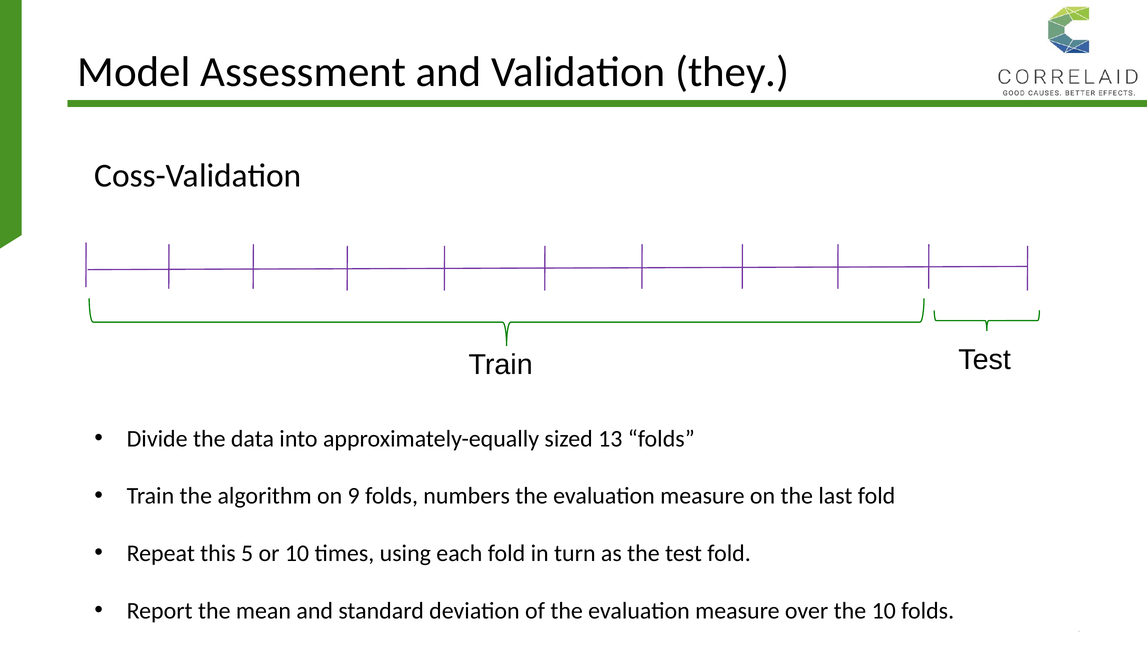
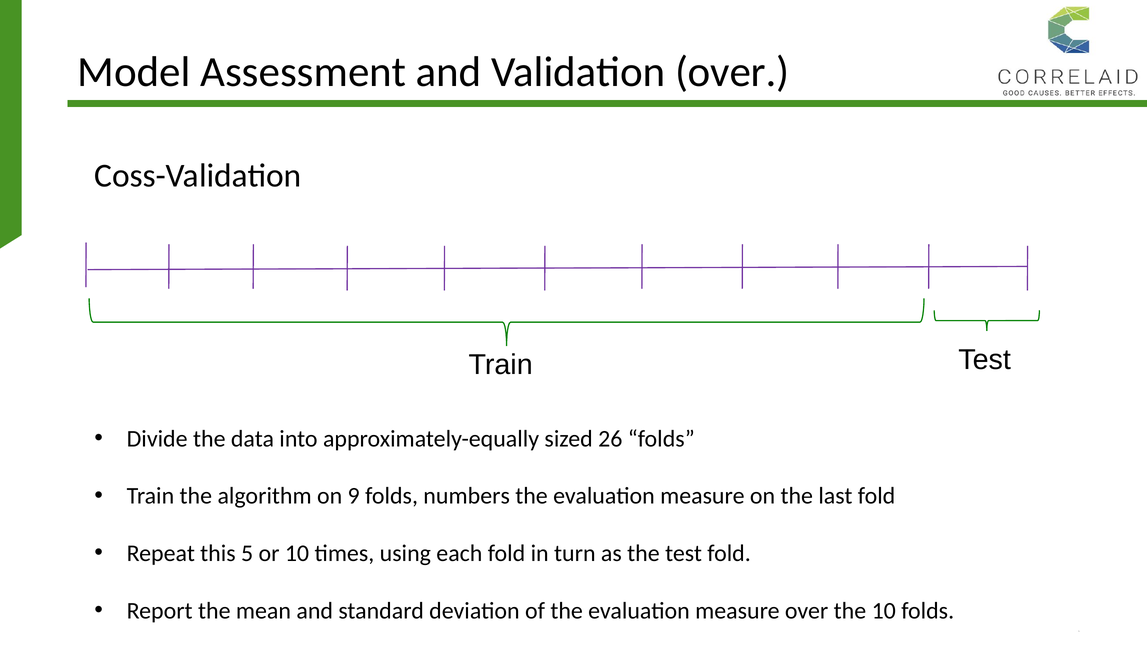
Validation they: they -> over
13: 13 -> 26
